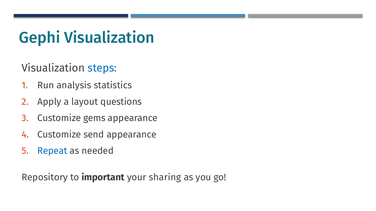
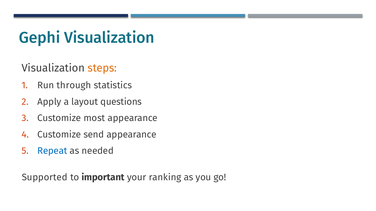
steps colour: blue -> orange
analysis: analysis -> through
gems: gems -> most
Repository: Repository -> Supported
sharing: sharing -> ranking
